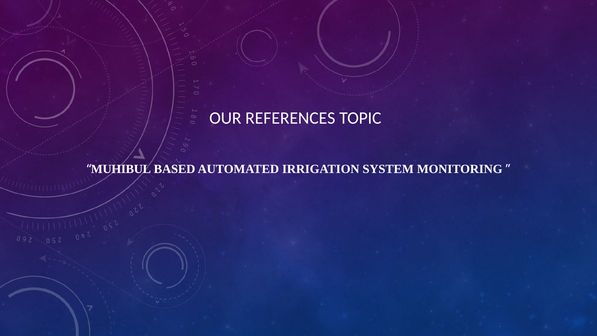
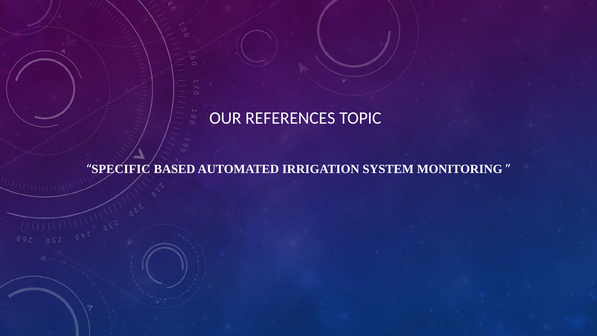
MUHIBUL: MUHIBUL -> SPECIFIC
